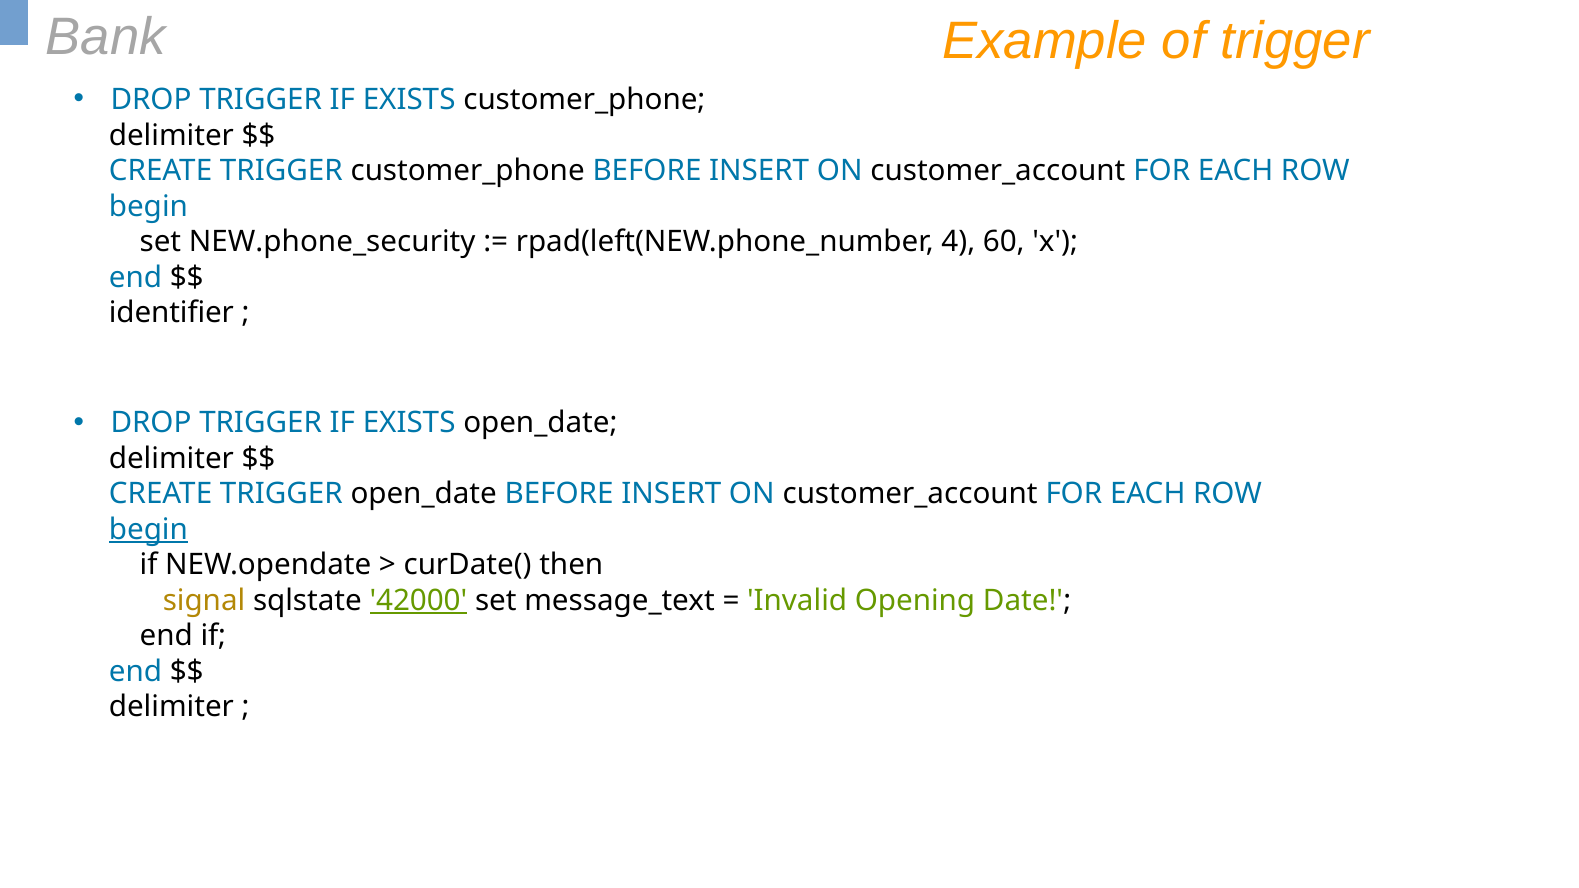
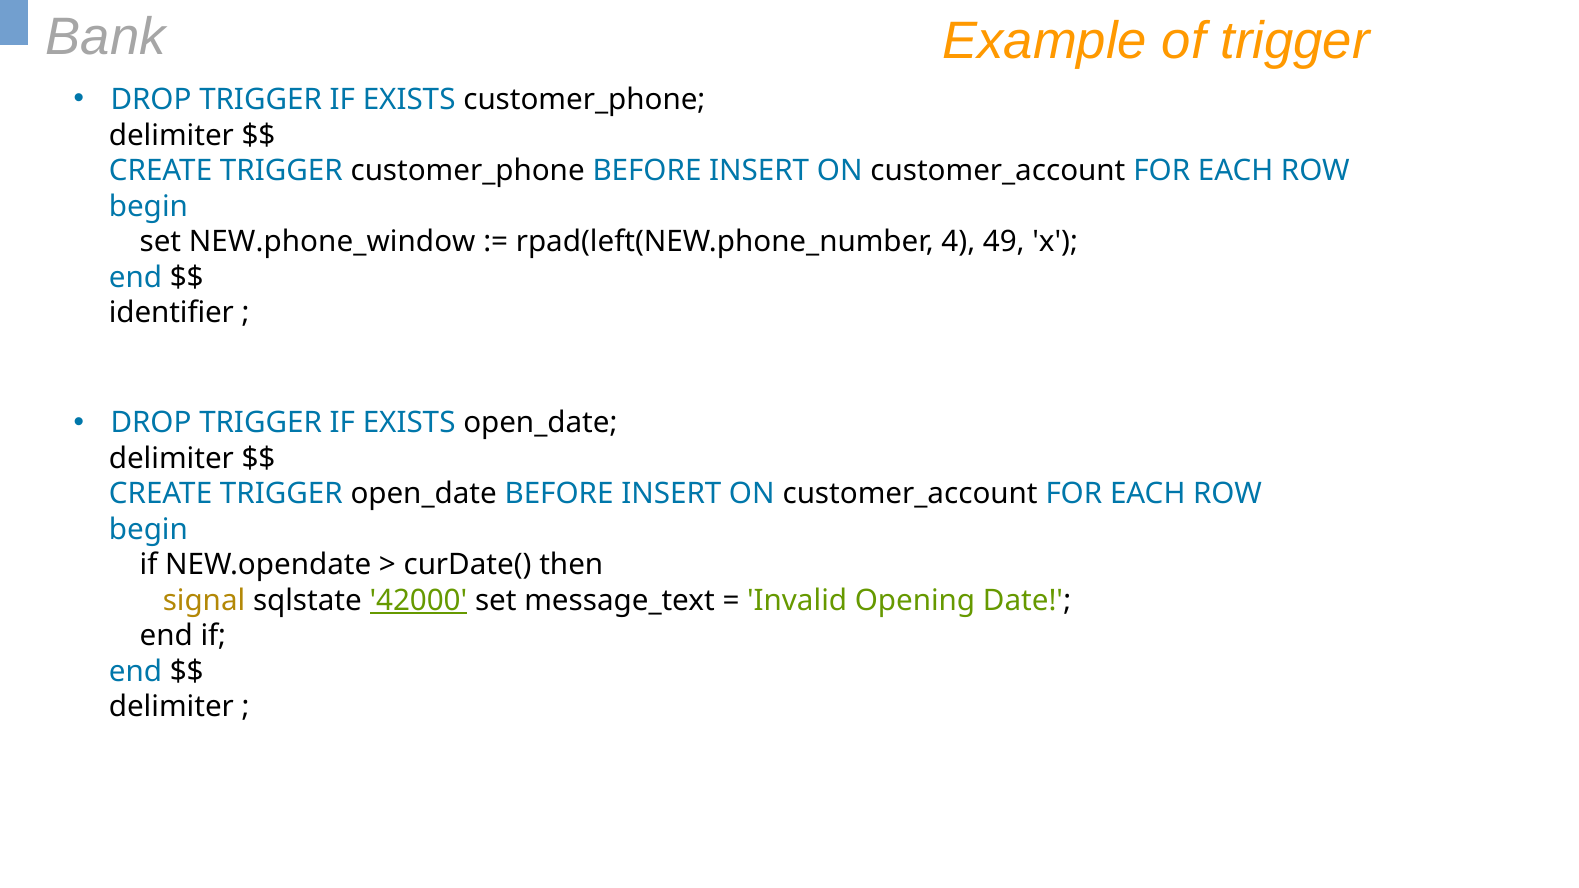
NEW.phone_security: NEW.phone_security -> NEW.phone_window
60: 60 -> 49
begin at (148, 530) underline: present -> none
